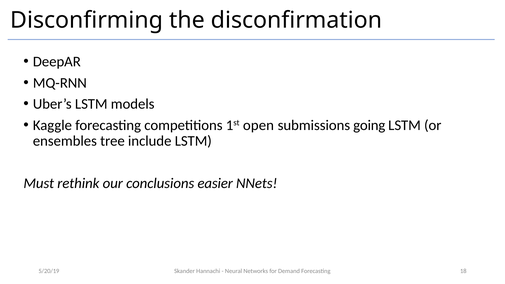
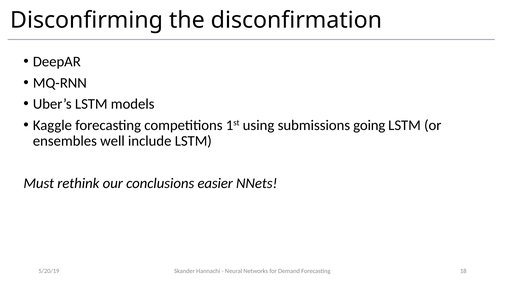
open: open -> using
tree: tree -> well
